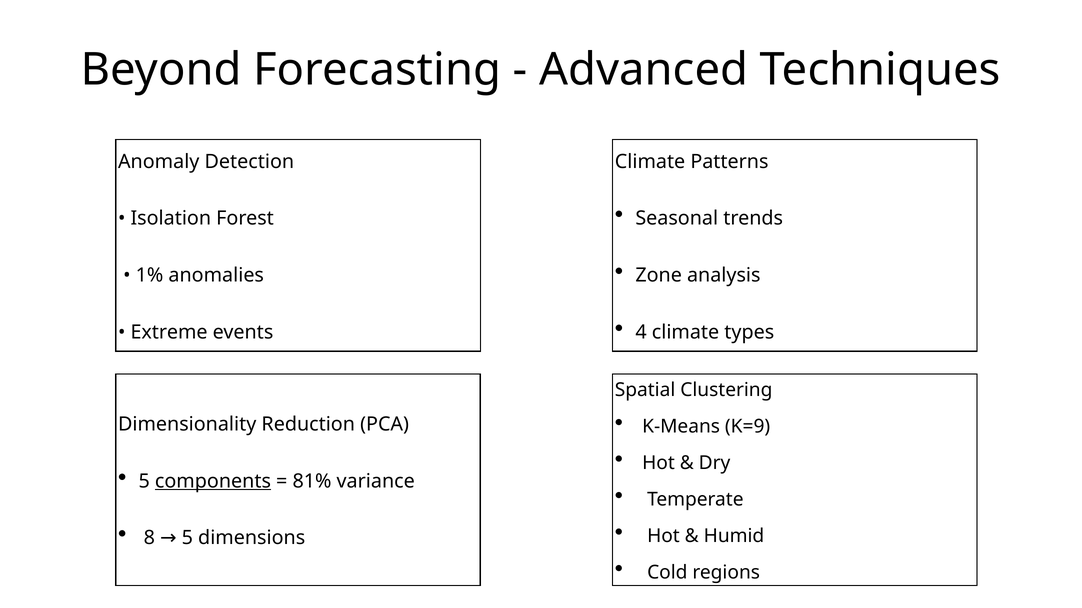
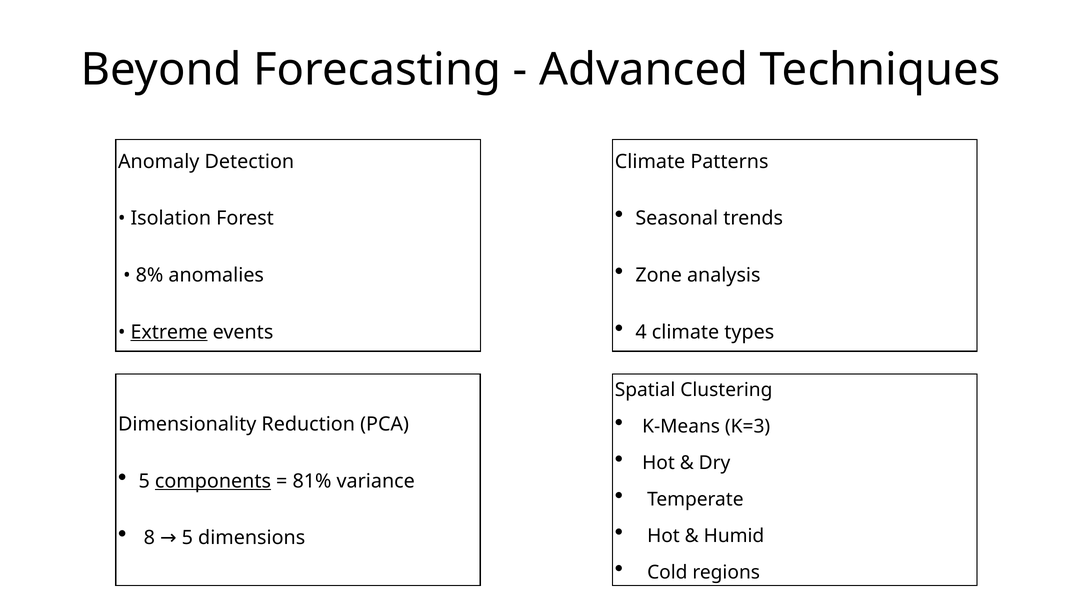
1%: 1% -> 8%
Extreme underline: none -> present
K=9: K=9 -> K=3
